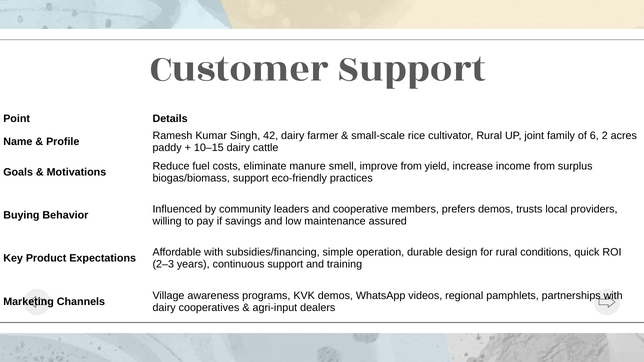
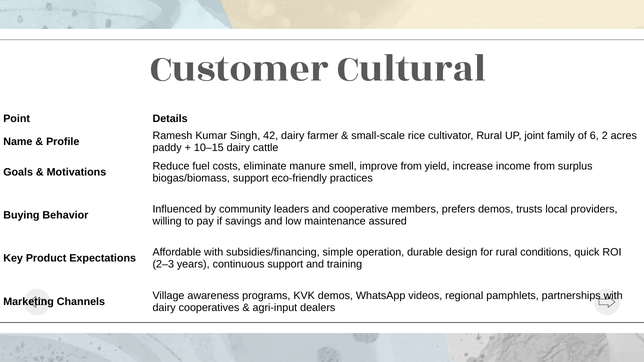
Customer Support: Support -> Cultural
